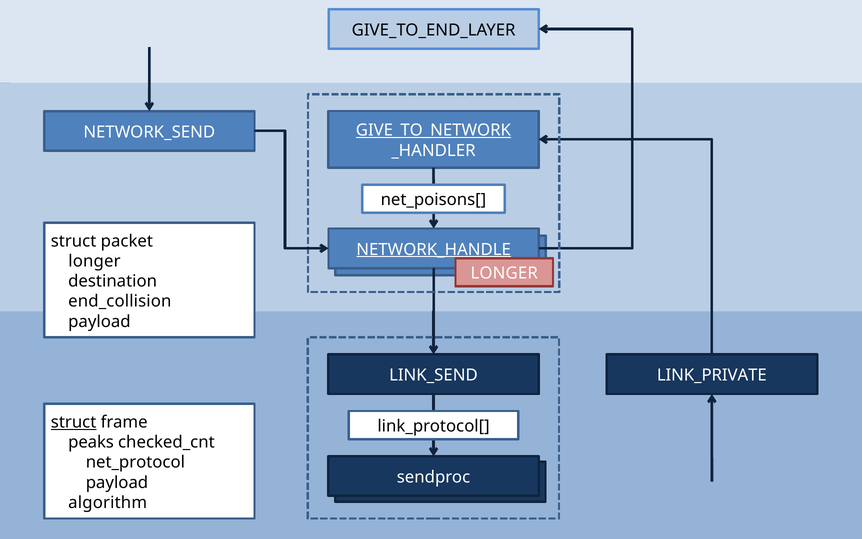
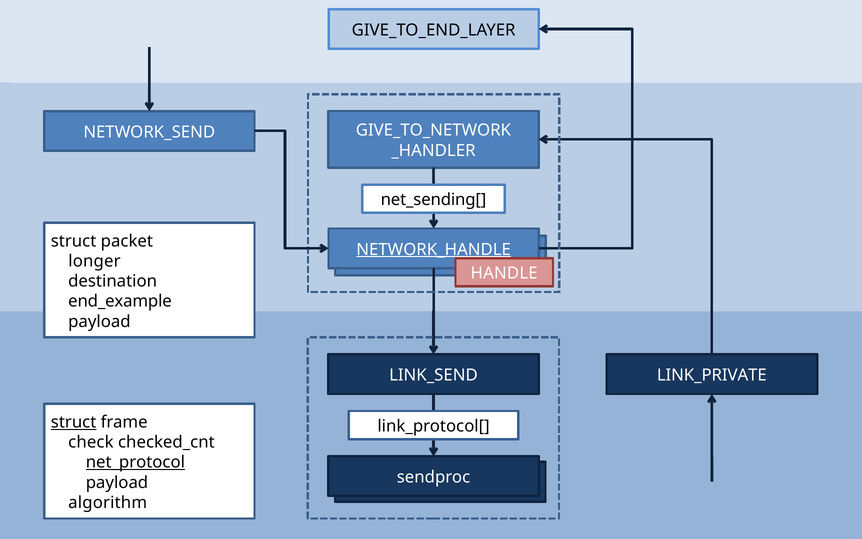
GIVE_TO_NETWORK underline: present -> none
net_poisons[: net_poisons[ -> net_sending[
LONGER at (504, 273): LONGER -> HANDLE
end_collision: end_collision -> end_example
peaks: peaks -> check
net_protocol underline: none -> present
